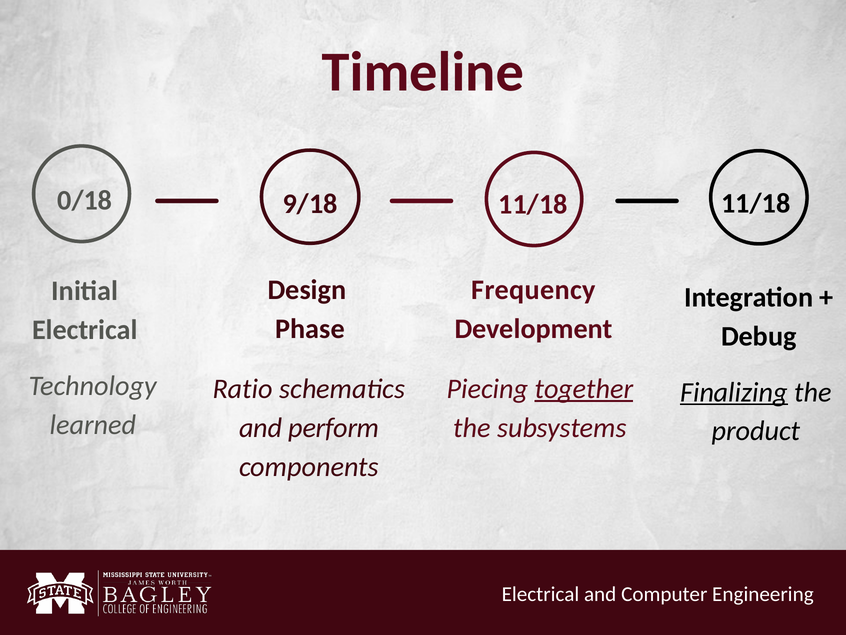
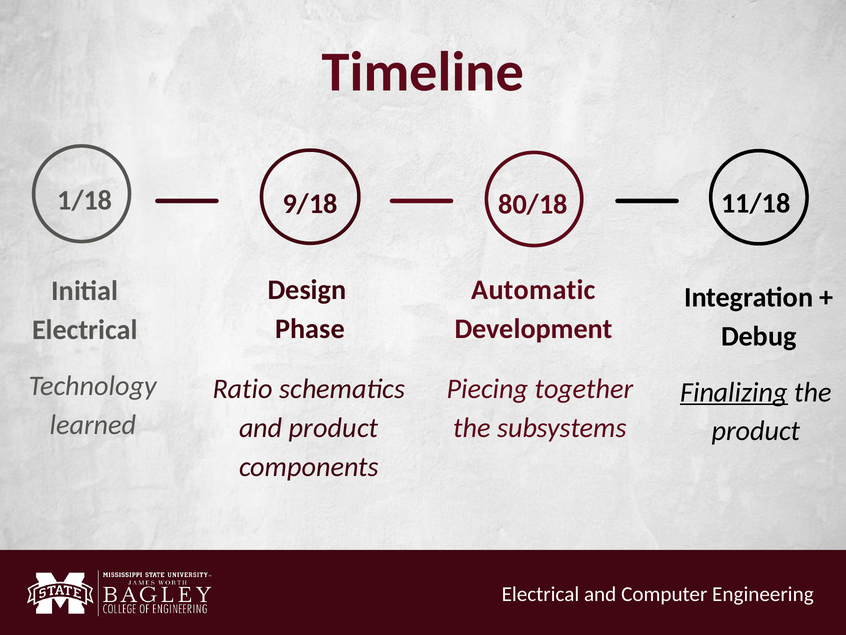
0/18: 0/18 -> 1/18
11/18 at (533, 204): 11/18 -> 80/18
Frequency: Frequency -> Automatic
together underline: present -> none
and perform: perform -> product
